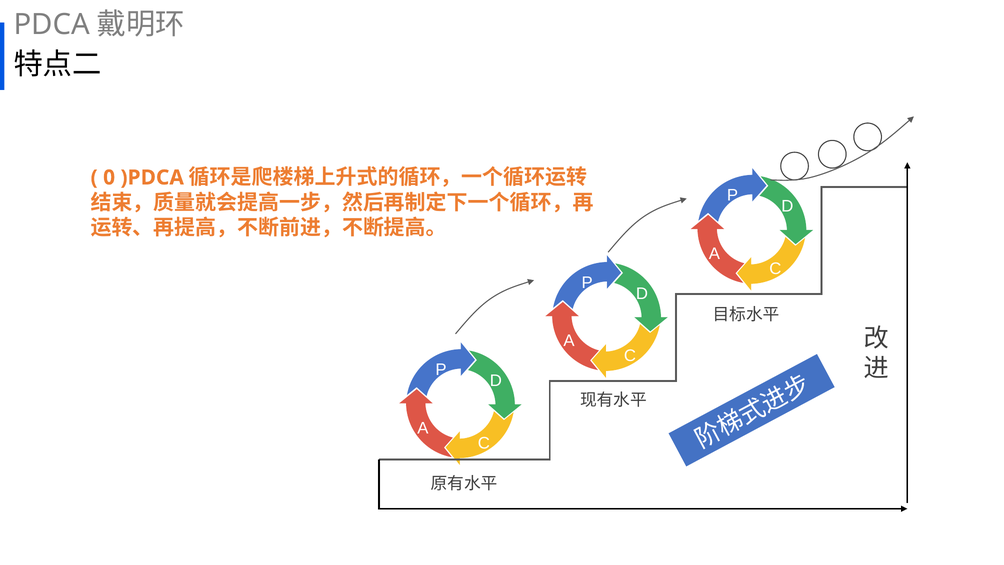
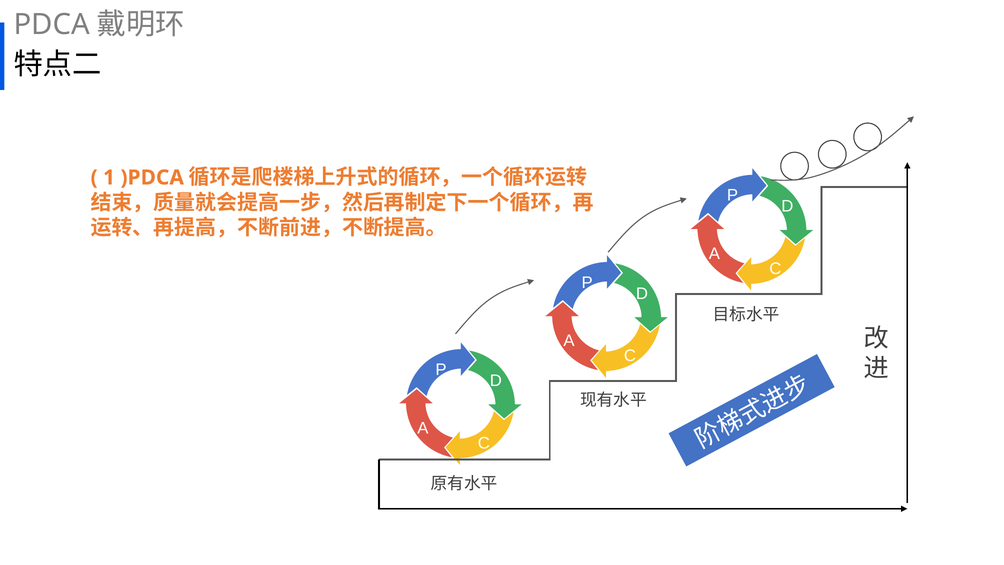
0: 0 -> 1
